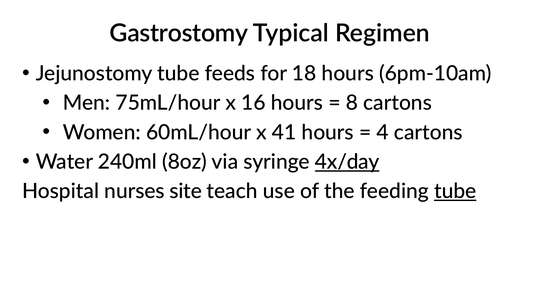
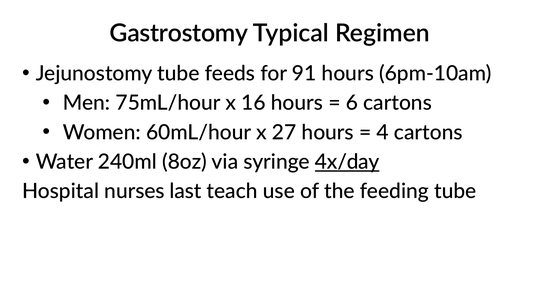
18: 18 -> 91
8: 8 -> 6
41: 41 -> 27
site: site -> last
tube at (455, 192) underline: present -> none
